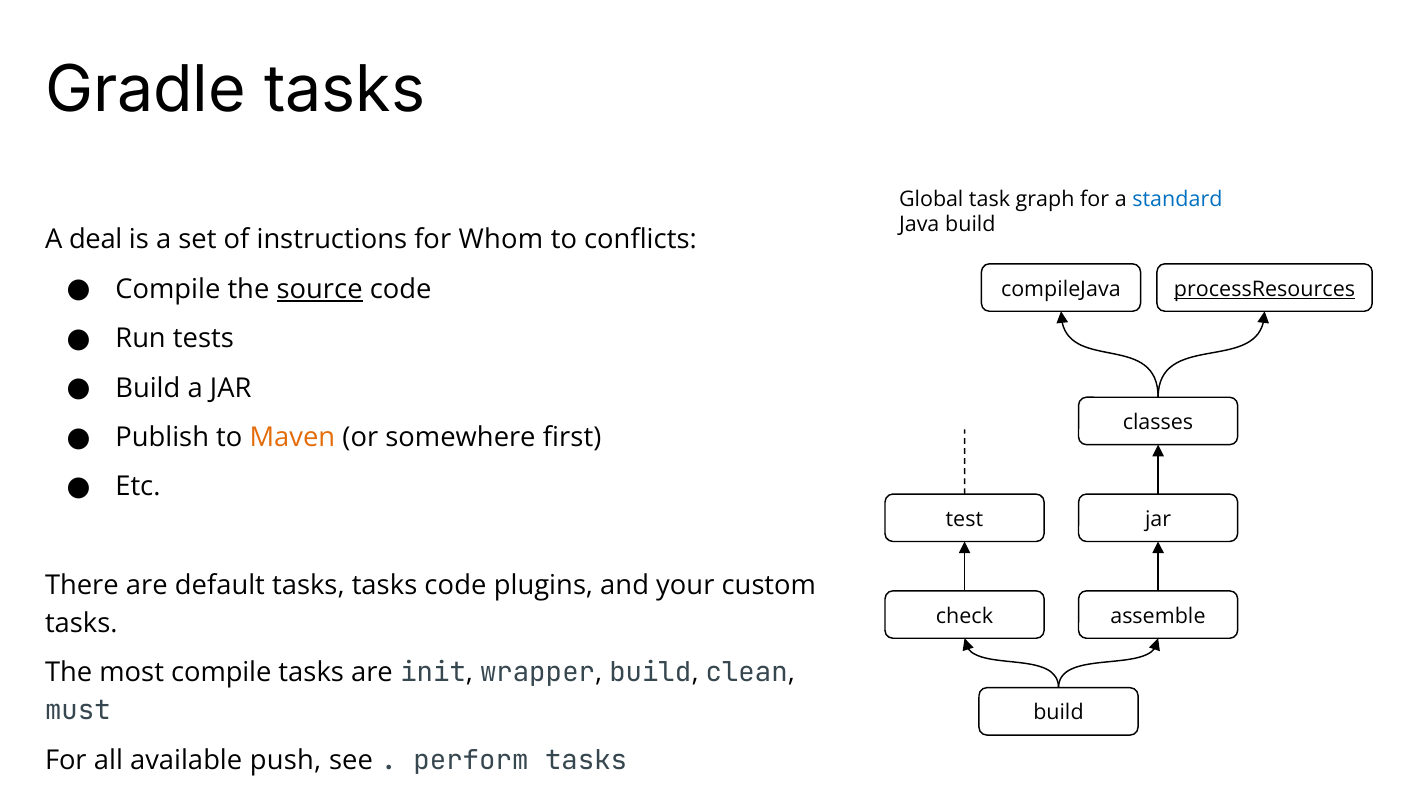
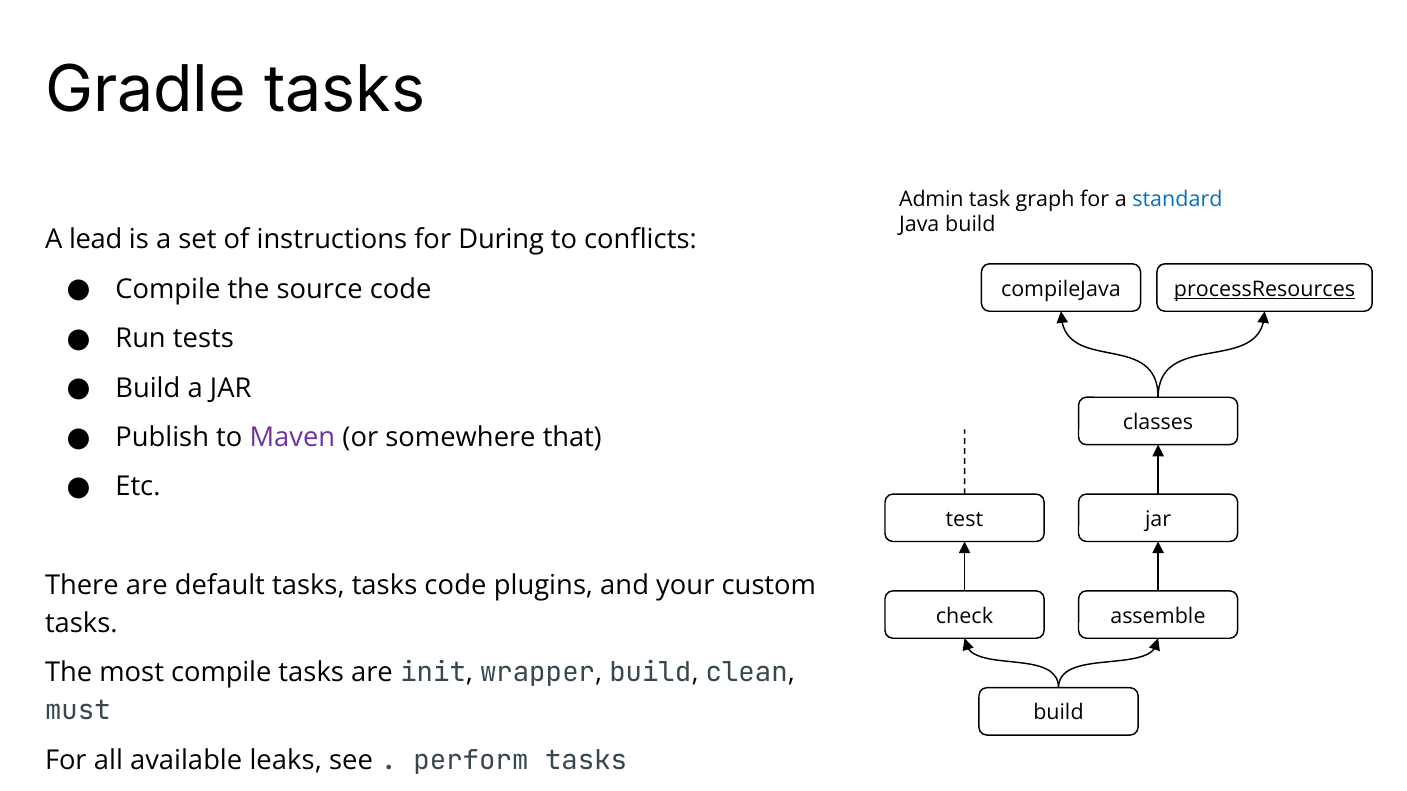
Global: Global -> Admin
deal: deal -> lead
Whom: Whom -> During
source underline: present -> none
Maven colour: orange -> purple
first: first -> that
push: push -> leaks
